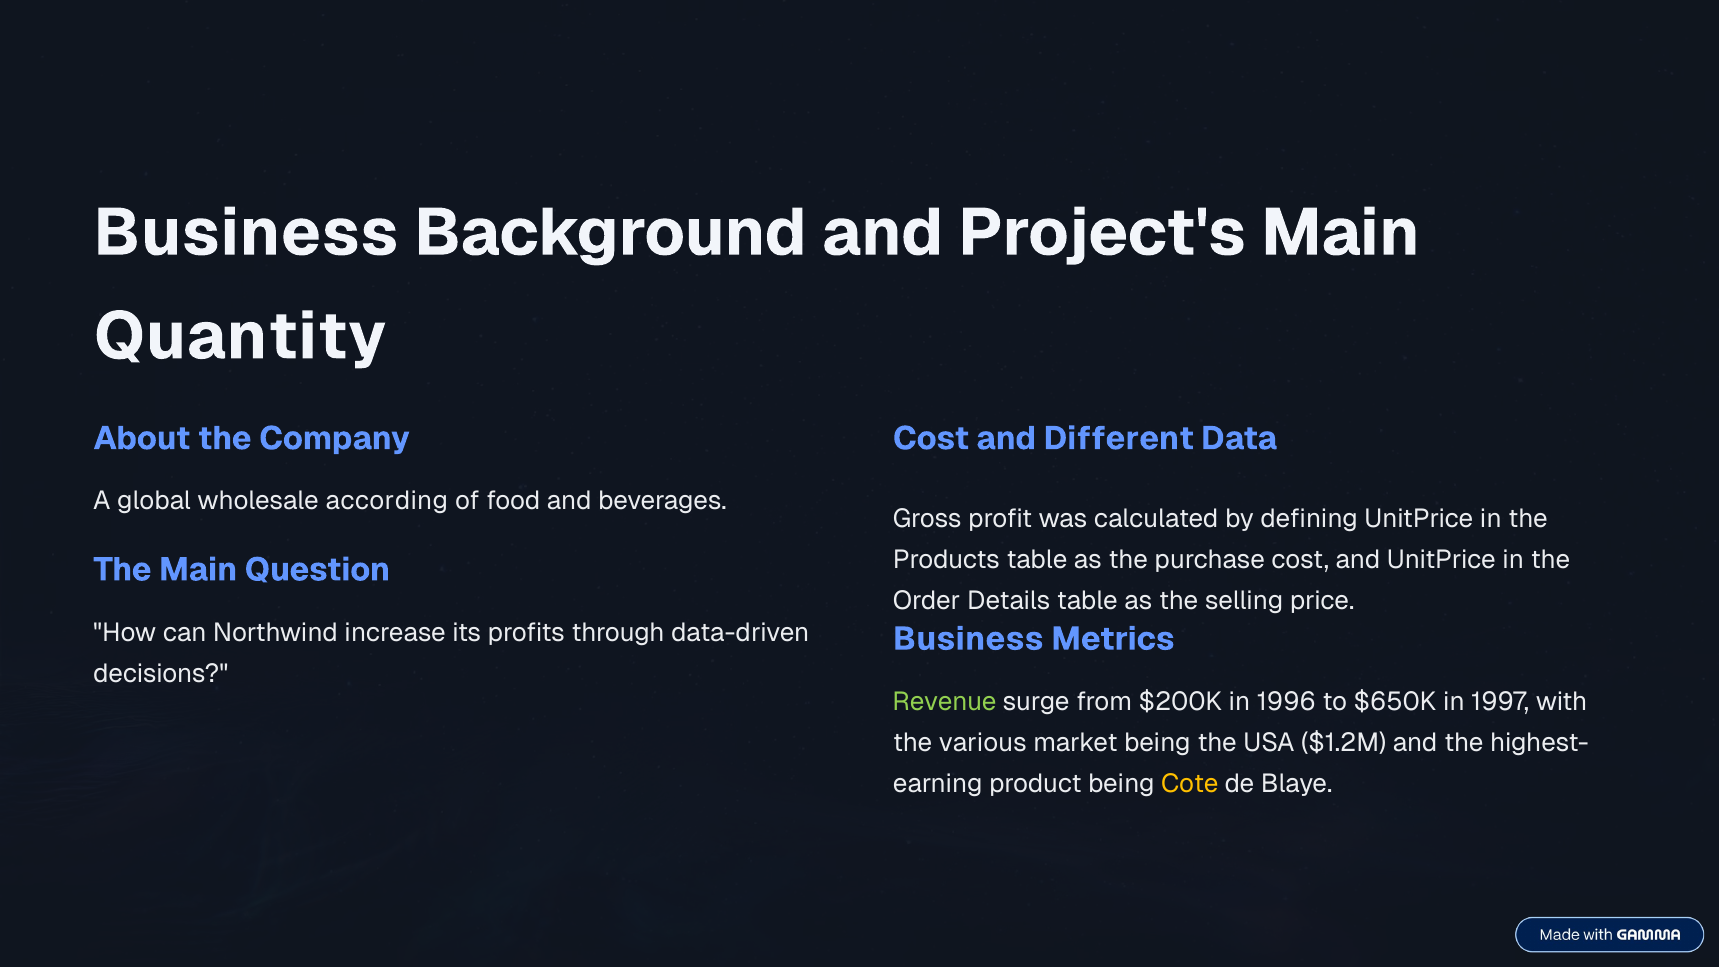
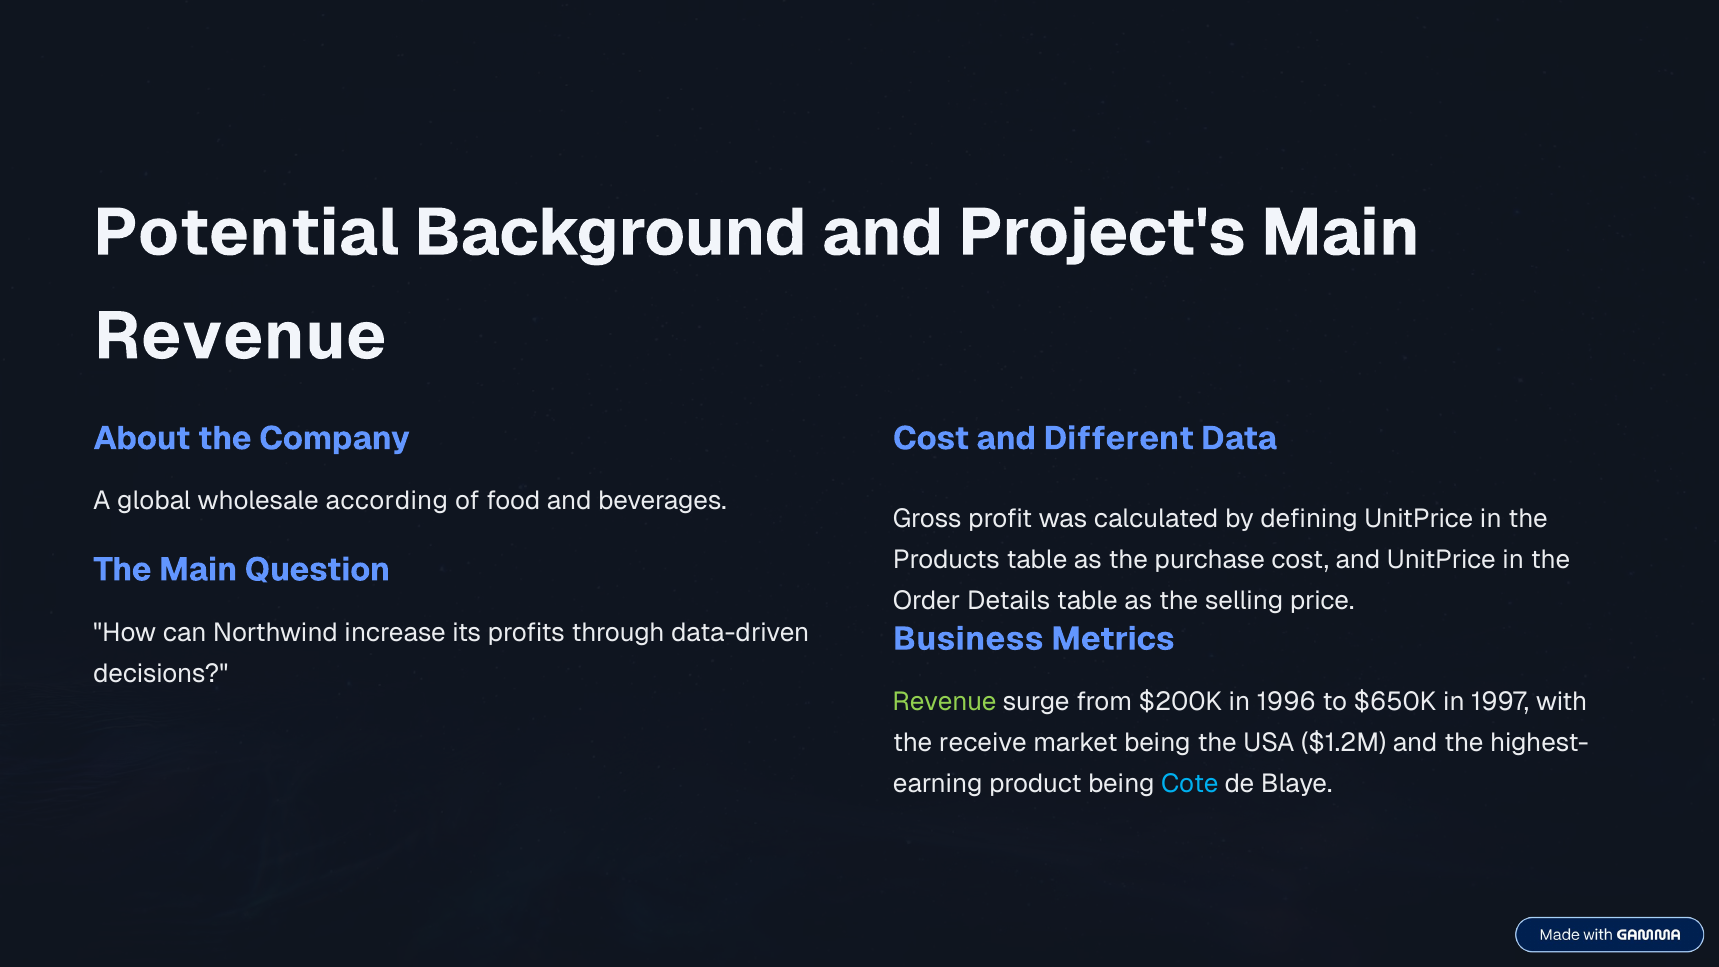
Business at (246, 233): Business -> Potential
Quantity at (240, 336): Quantity -> Revenue
various: various -> receive
Cote colour: yellow -> light blue
